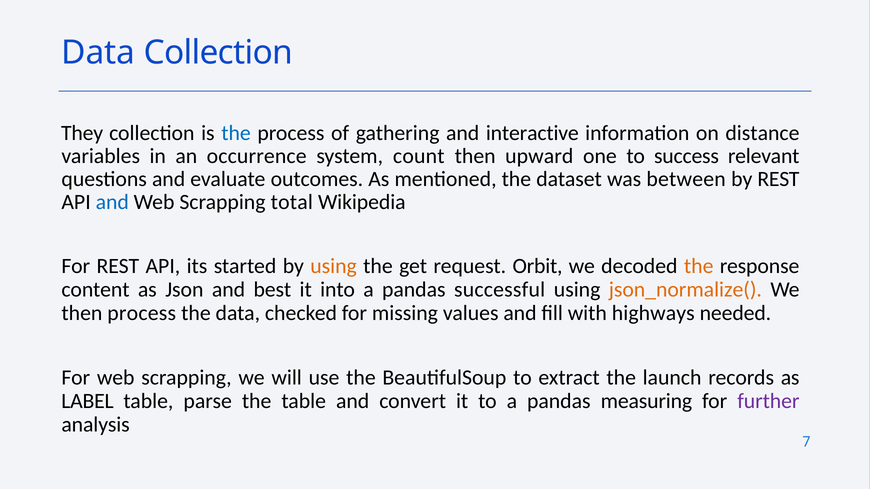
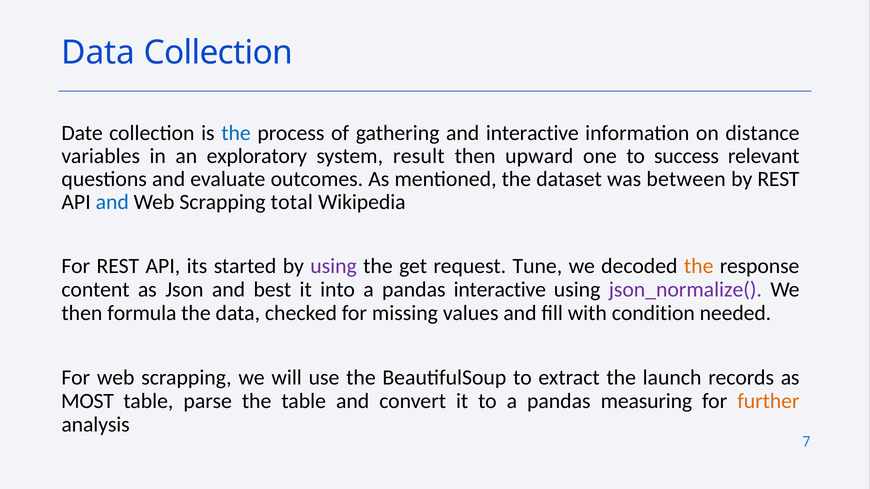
They: They -> Date
occurrence: occurrence -> exploratory
count: count -> result
using at (334, 266) colour: orange -> purple
Orbit: Orbit -> Tune
pandas successful: successful -> interactive
json_normalize( colour: orange -> purple
then process: process -> formula
highways: highways -> condition
LABEL: LABEL -> MOST
further colour: purple -> orange
